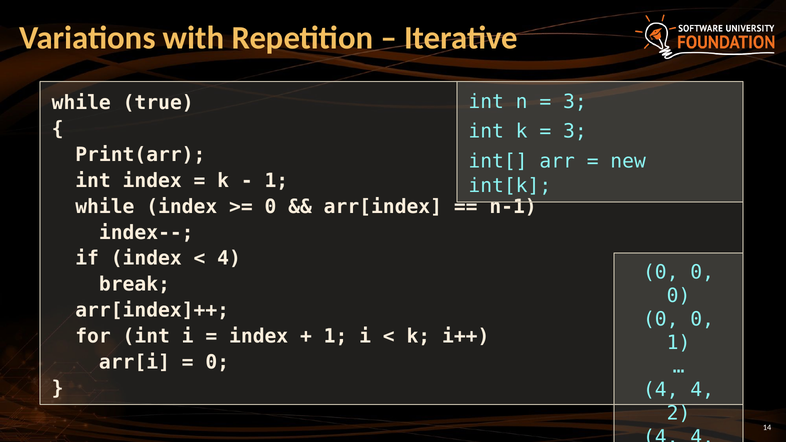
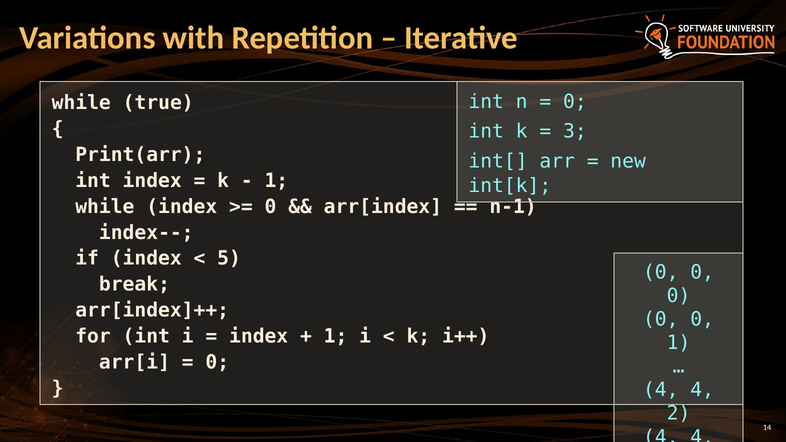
3 at (575, 102): 3 -> 0
4 at (229, 259): 4 -> 5
